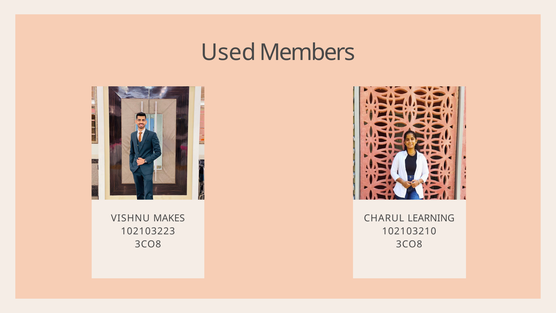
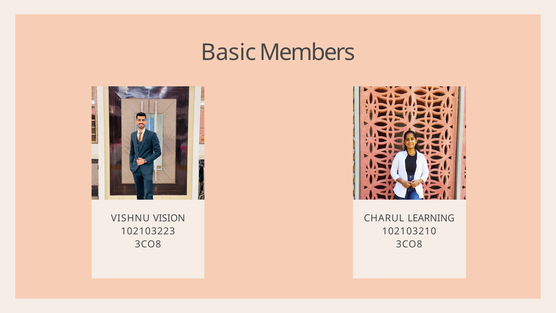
Used: Used -> Basic
MAKES: MAKES -> VISION
